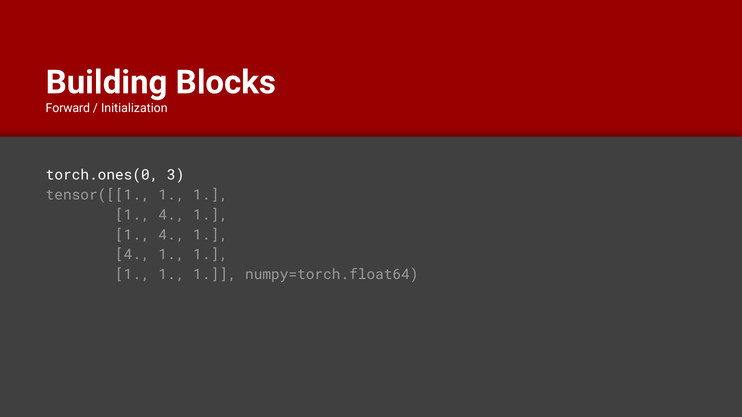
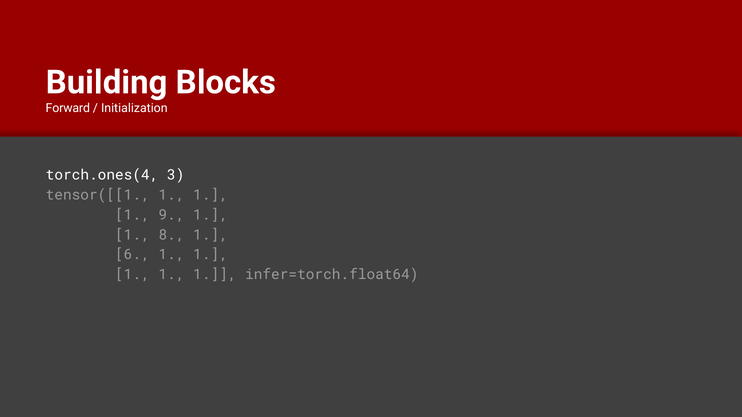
torch.ones(0: torch.ones(0 -> torch.ones(4
4 at (171, 215): 4 -> 9
4 at (171, 235): 4 -> 8
4 at (132, 255): 4 -> 6
numpy=torch.float64: numpy=torch.float64 -> infer=torch.float64
